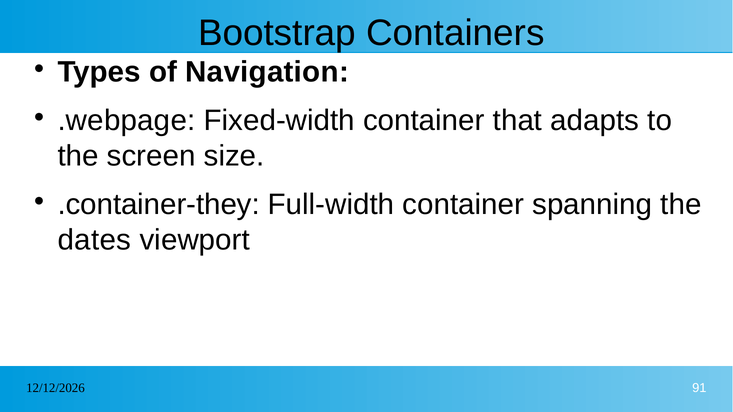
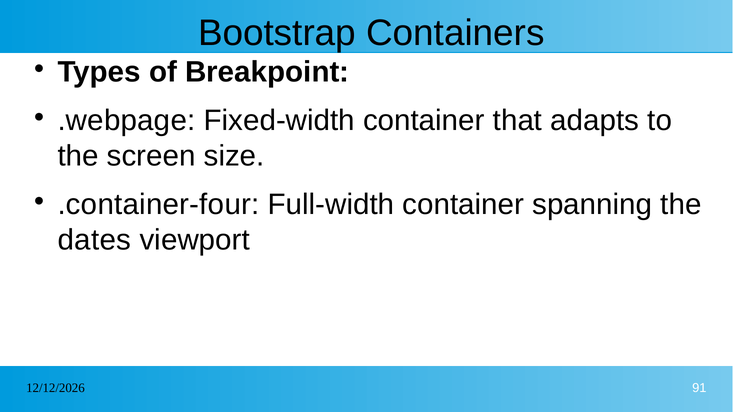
Navigation: Navigation -> Breakpoint
.container-they: .container-they -> .container-four
